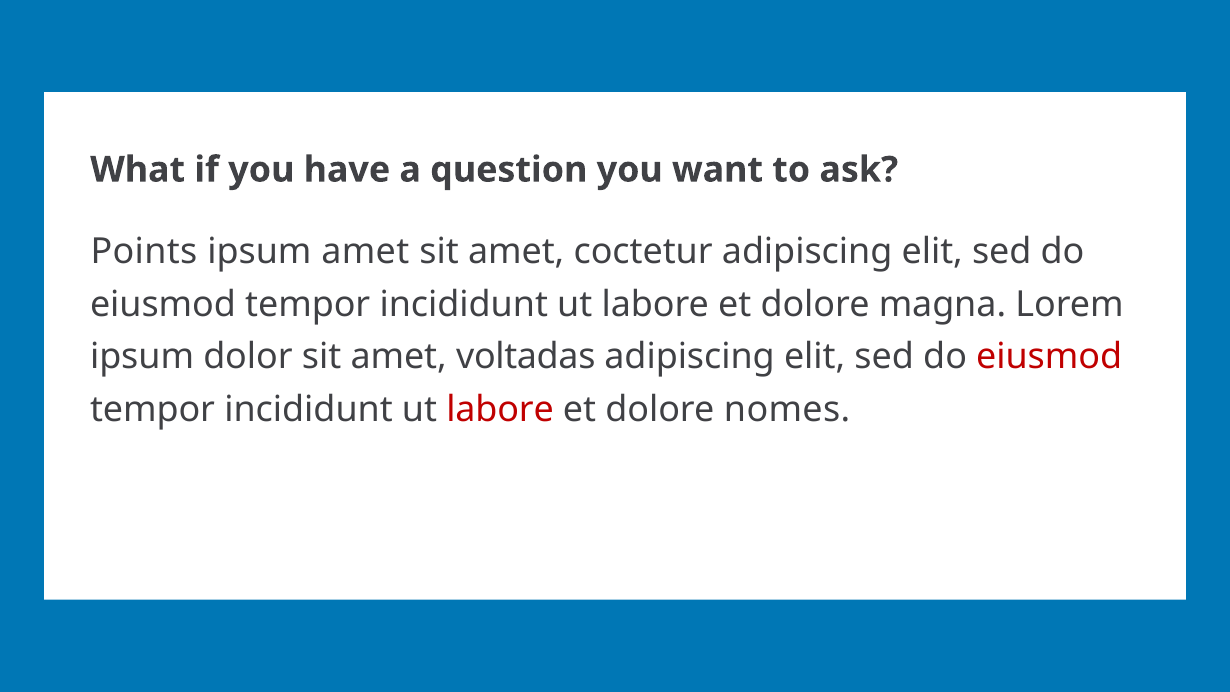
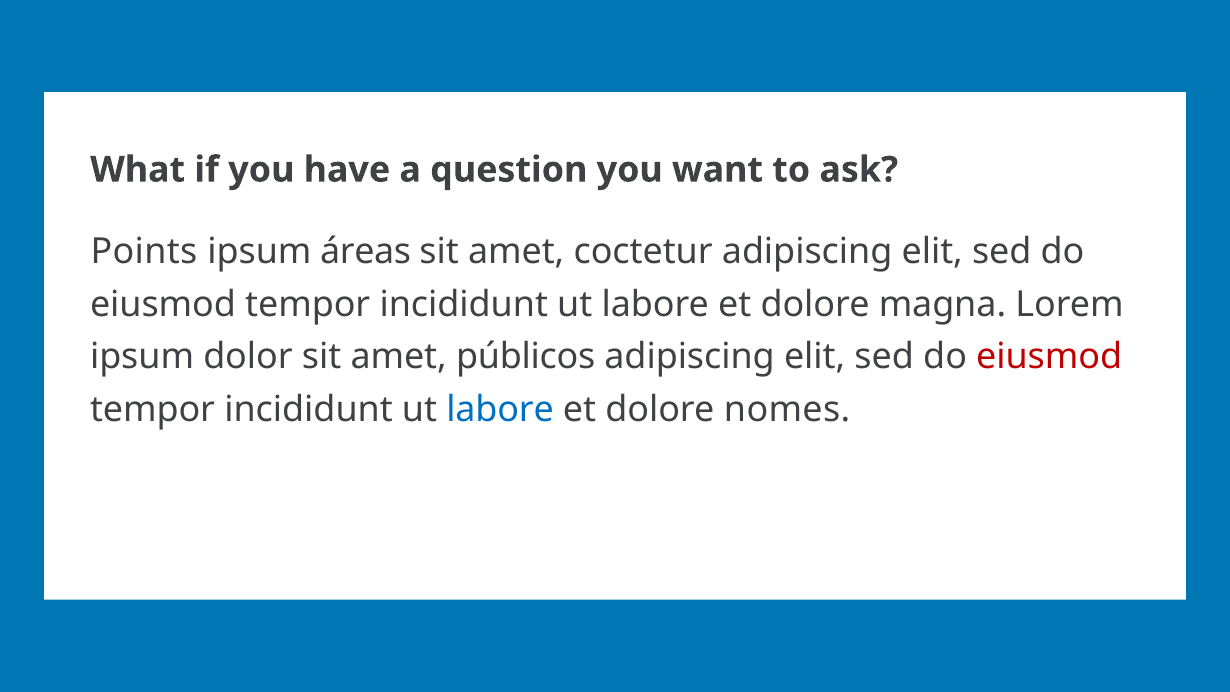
ipsum amet: amet -> áreas
voltadas: voltadas -> públicos
labore at (500, 409) colour: red -> blue
